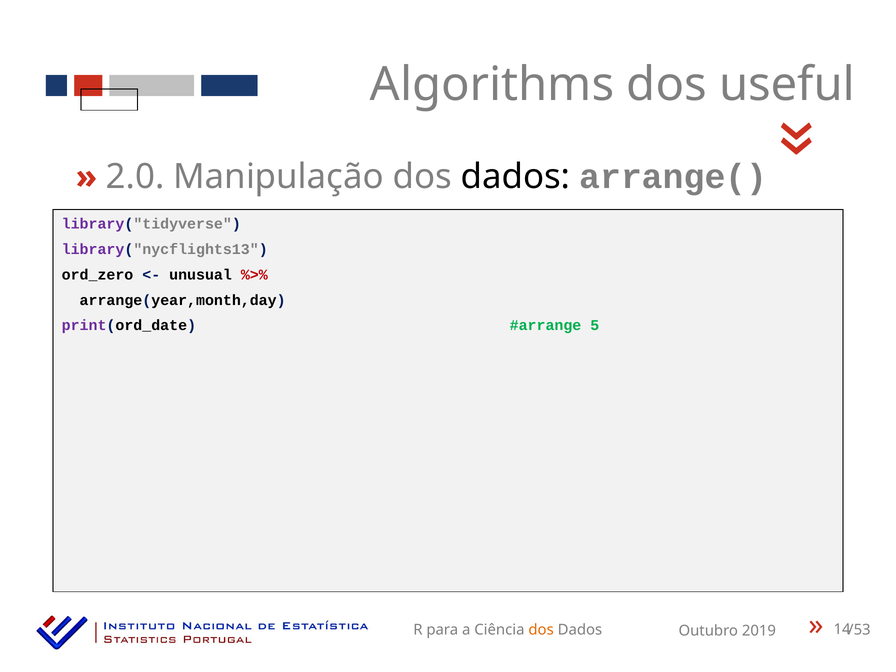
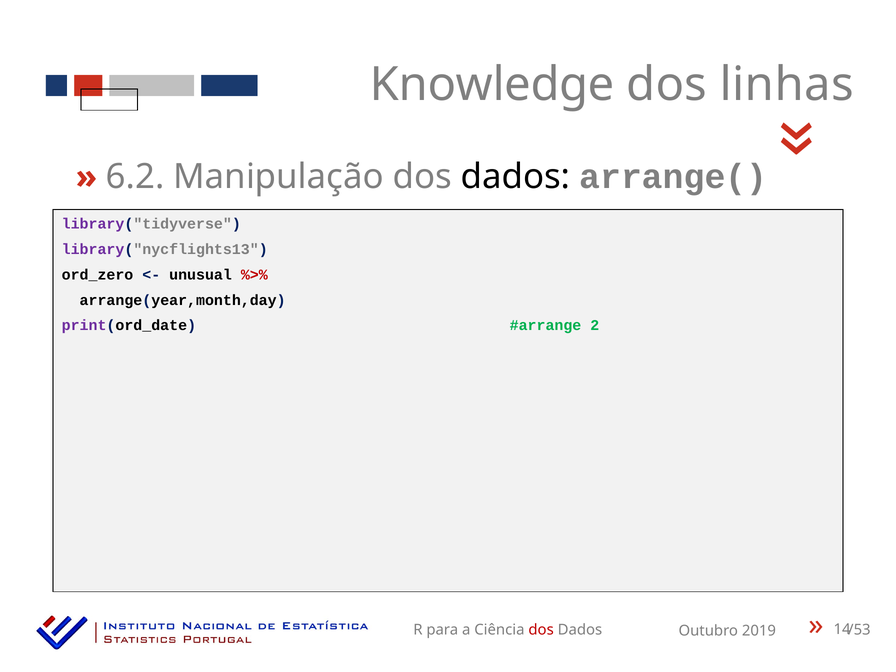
Algorithms: Algorithms -> Knowledge
useful: useful -> linhas
2.0: 2.0 -> 6.2
5: 5 -> 2
dos at (541, 630) colour: orange -> red
